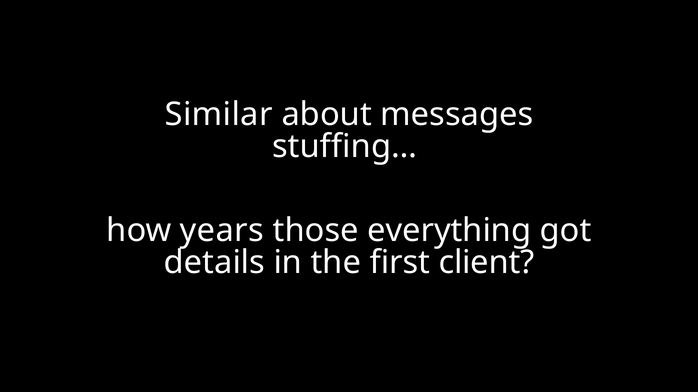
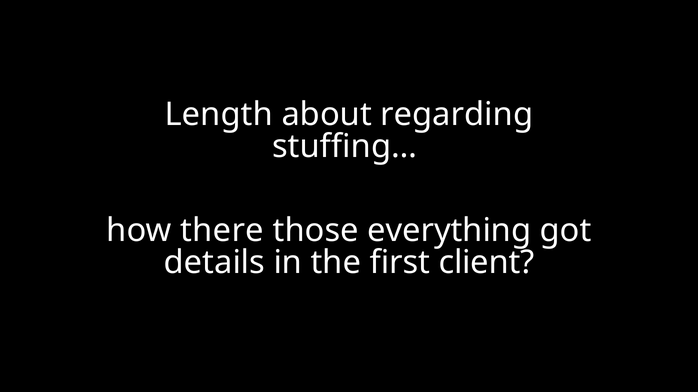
Similar: Similar -> Length
messages: messages -> regarding
years: years -> there
